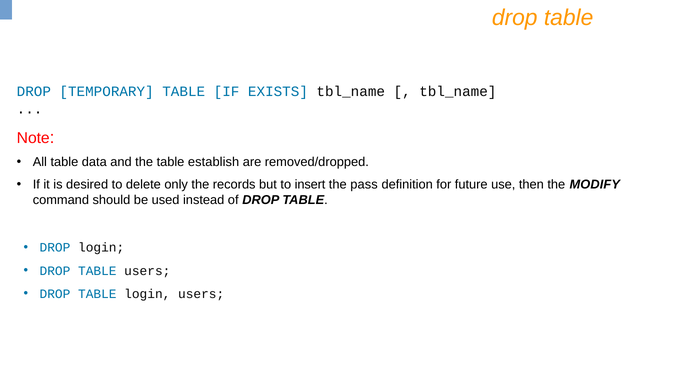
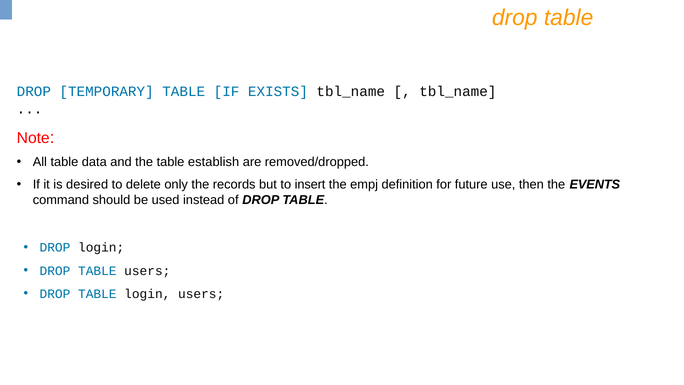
pass: pass -> empj
MODIFY: MODIFY -> EVENTS
